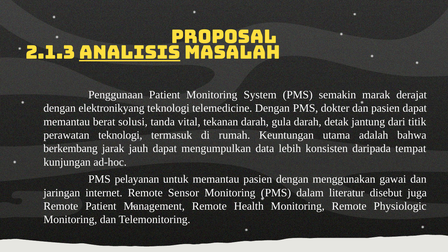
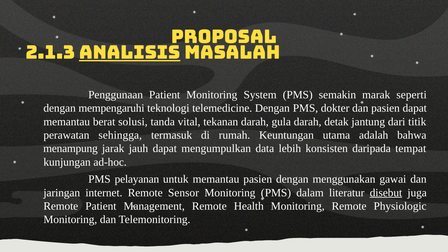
derajat: derajat -> seperti
elektronikyang: elektronikyang -> mempengaruhi
perawatan teknologi: teknologi -> sehingga
berkembang: berkembang -> menampung
disebut underline: none -> present
